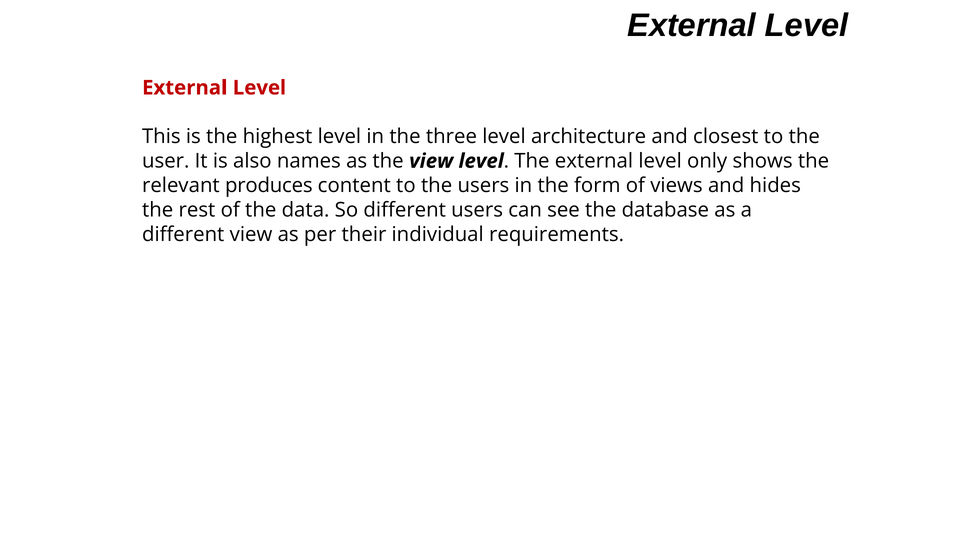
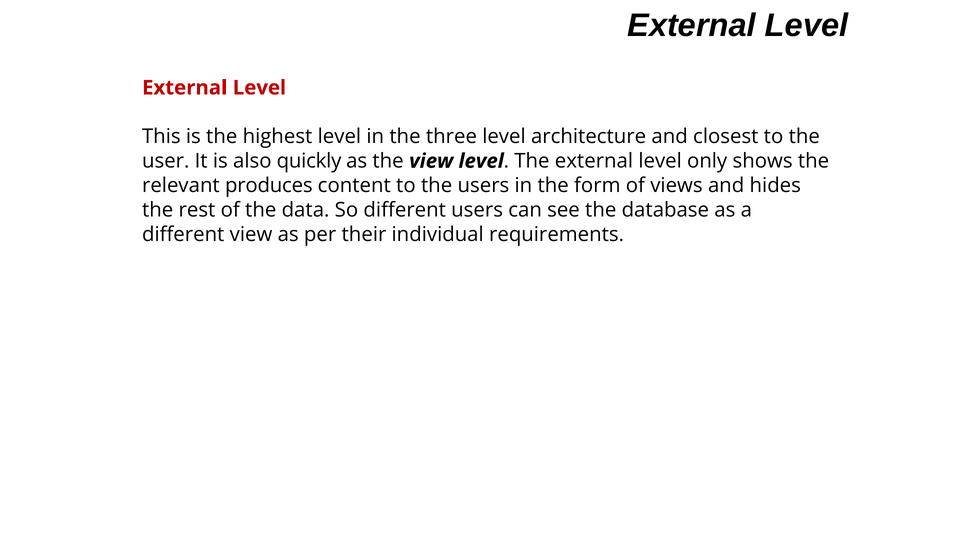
names: names -> quickly
